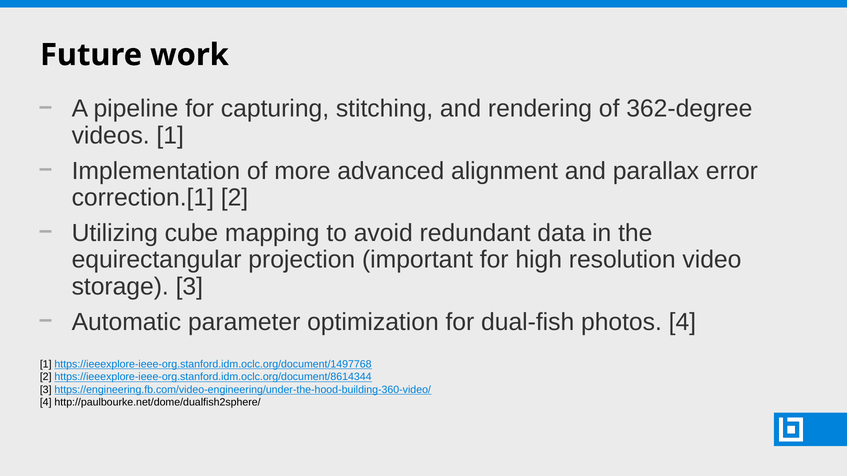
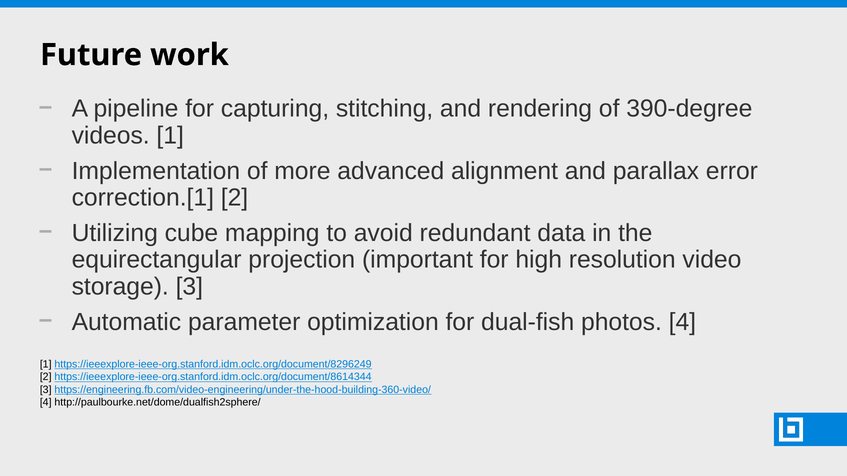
362-degree: 362-degree -> 390-degree
https://ieeexplore-ieee-org.stanford.idm.oclc.org/document/1497768: https://ieeexplore-ieee-org.stanford.idm.oclc.org/document/1497768 -> https://ieeexplore-ieee-org.stanford.idm.oclc.org/document/8296249
